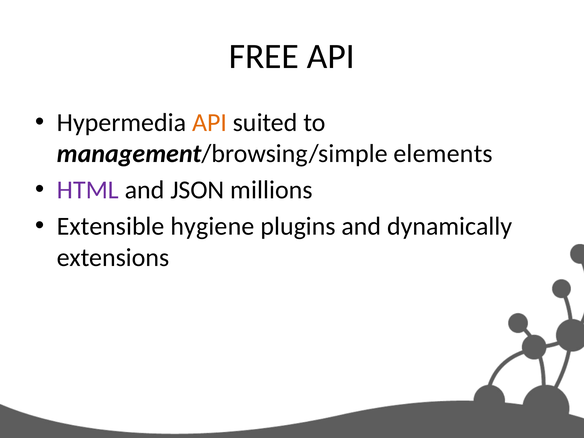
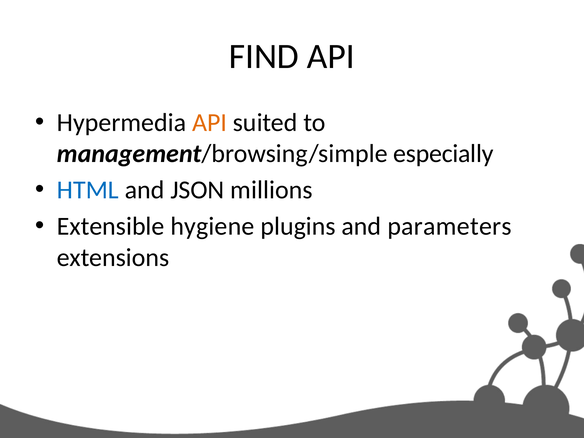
FREE: FREE -> FIND
elements: elements -> especially
HTML colour: purple -> blue
dynamically: dynamically -> parameters
